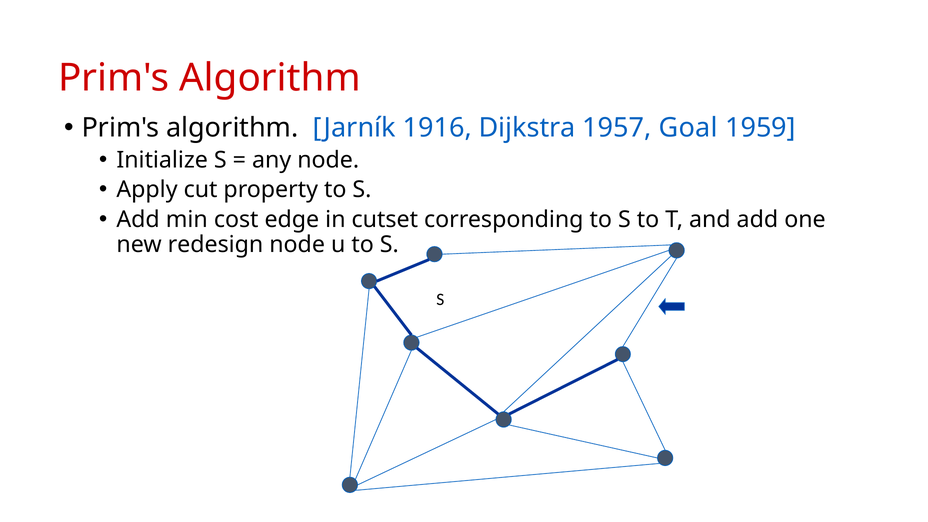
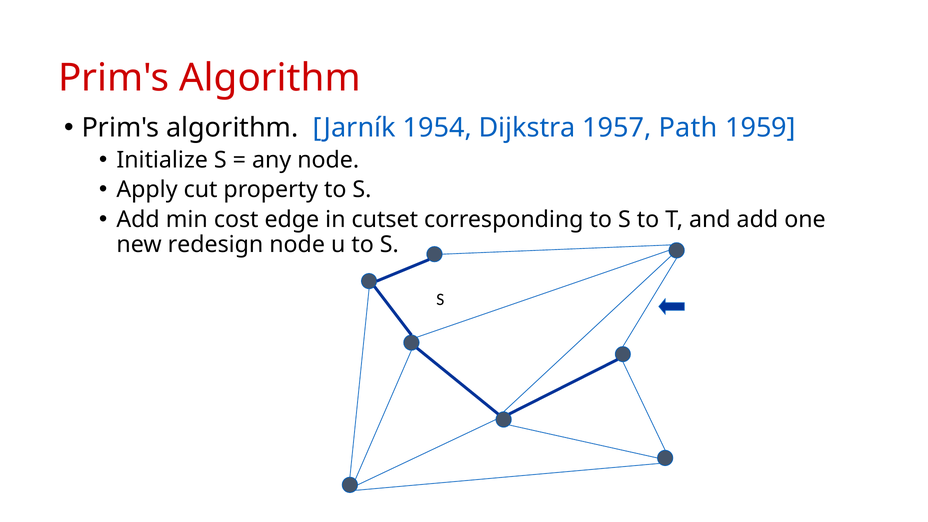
1916: 1916 -> 1954
Goal: Goal -> Path
